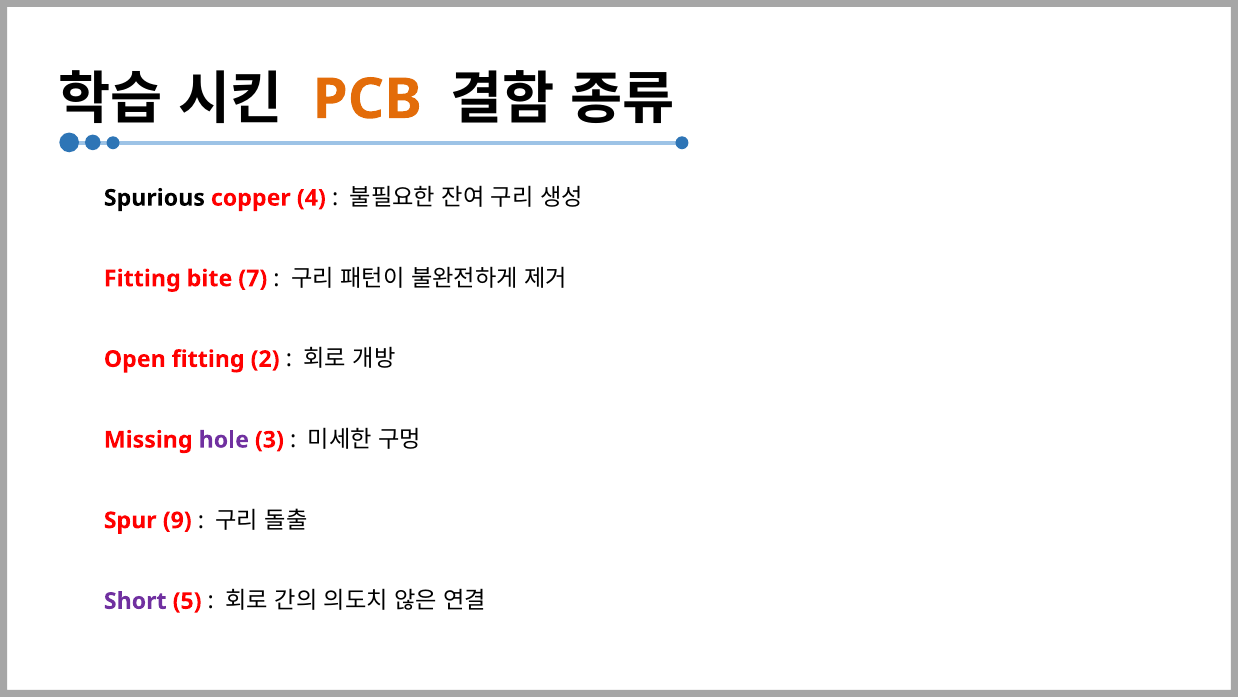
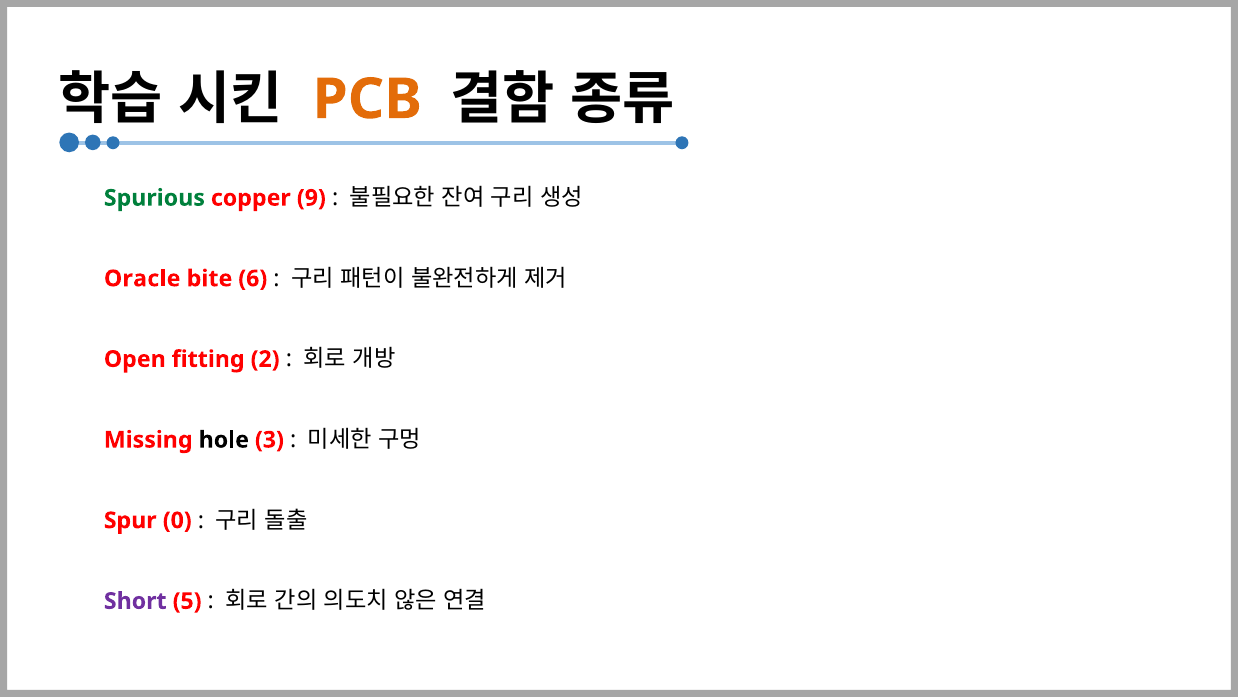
Spurious colour: black -> green
4: 4 -> 9
Fitting at (142, 278): Fitting -> Oracle
7: 7 -> 6
hole colour: purple -> black
9: 9 -> 0
